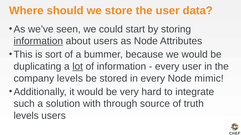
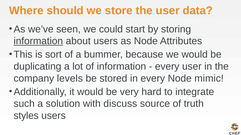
lot underline: present -> none
through: through -> discuss
levels at (26, 116): levels -> styles
